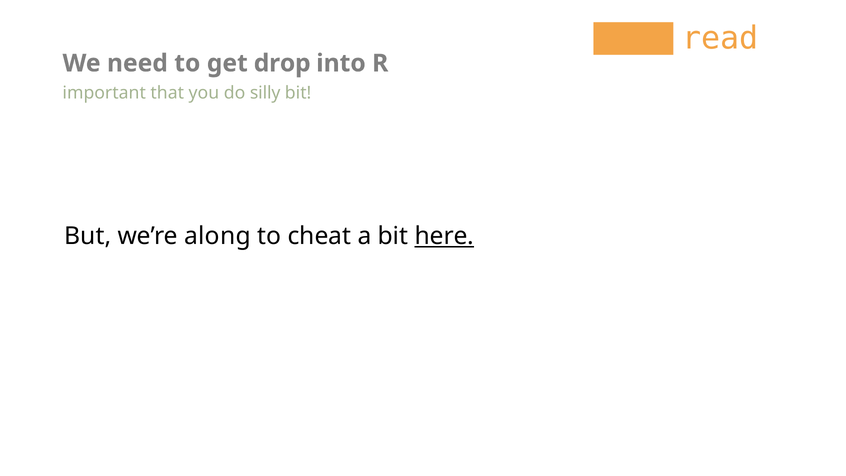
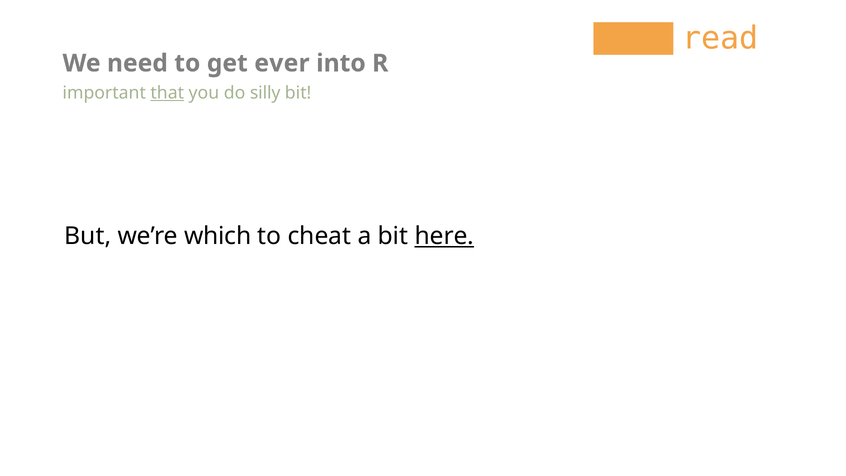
drop: drop -> ever
that underline: none -> present
along: along -> which
